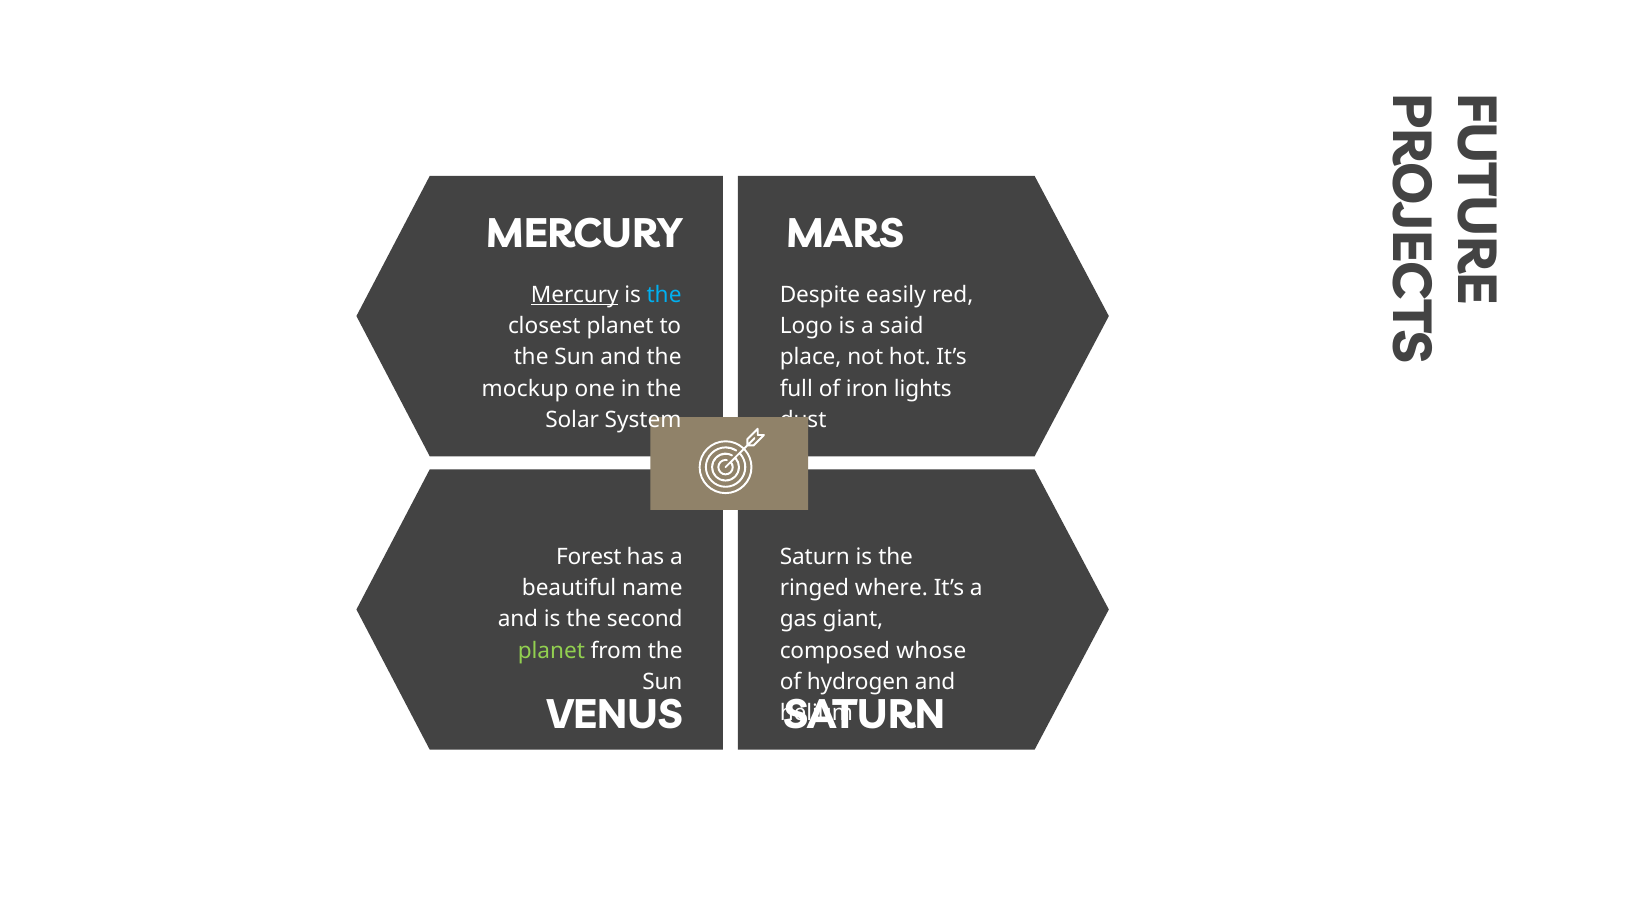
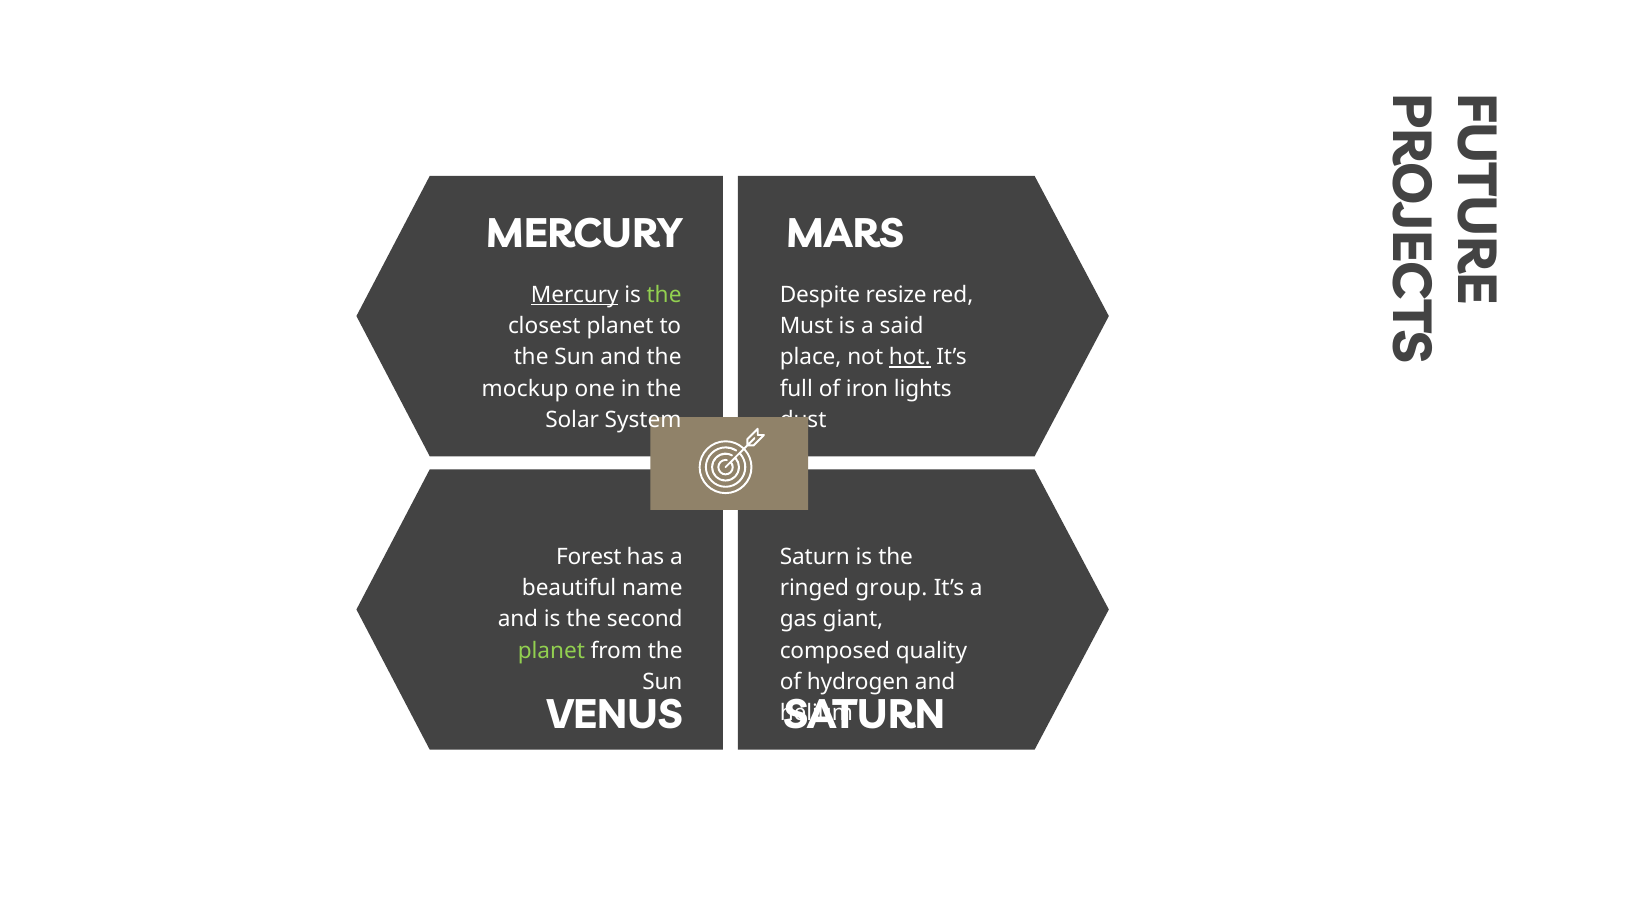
the at (664, 295) colour: light blue -> light green
easily: easily -> resize
Logo: Logo -> Must
hot underline: none -> present
where: where -> group
whose: whose -> quality
